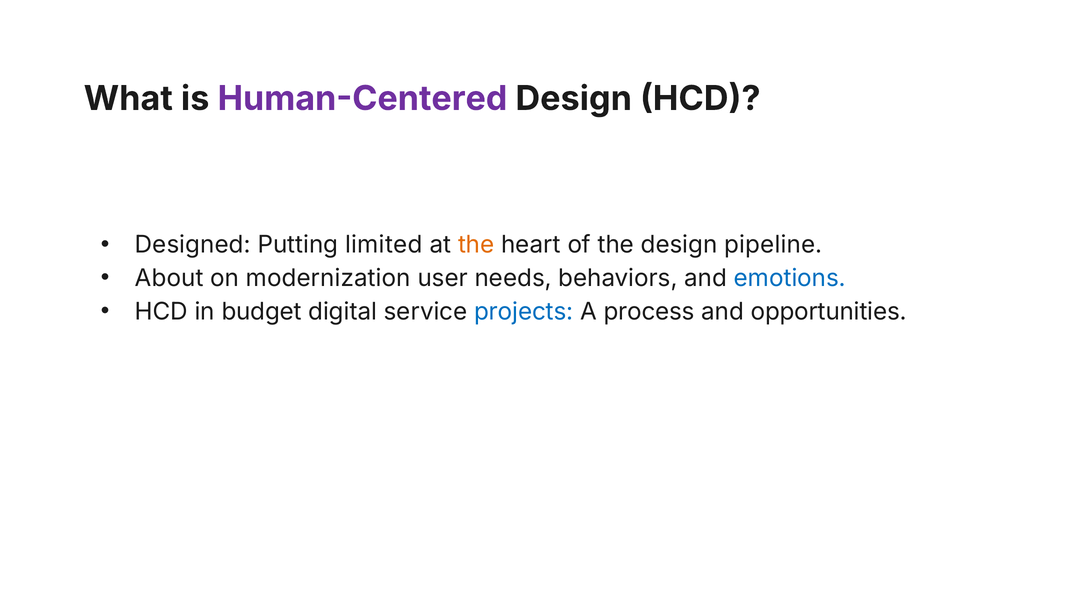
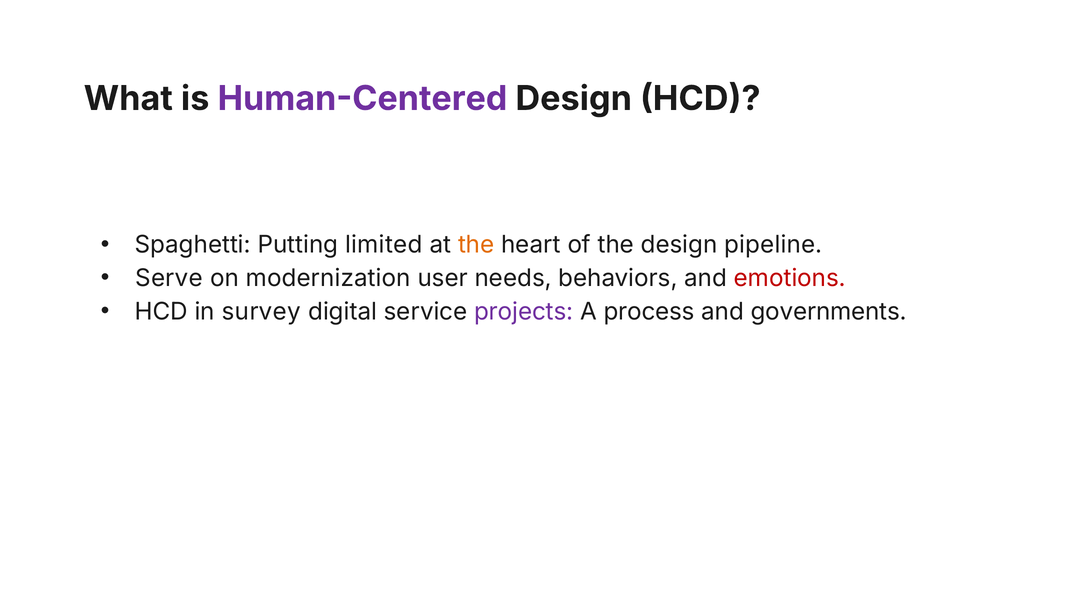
Designed: Designed -> Spaghetti
About: About -> Serve
emotions colour: blue -> red
budget: budget -> survey
projects colour: blue -> purple
opportunities: opportunities -> governments
